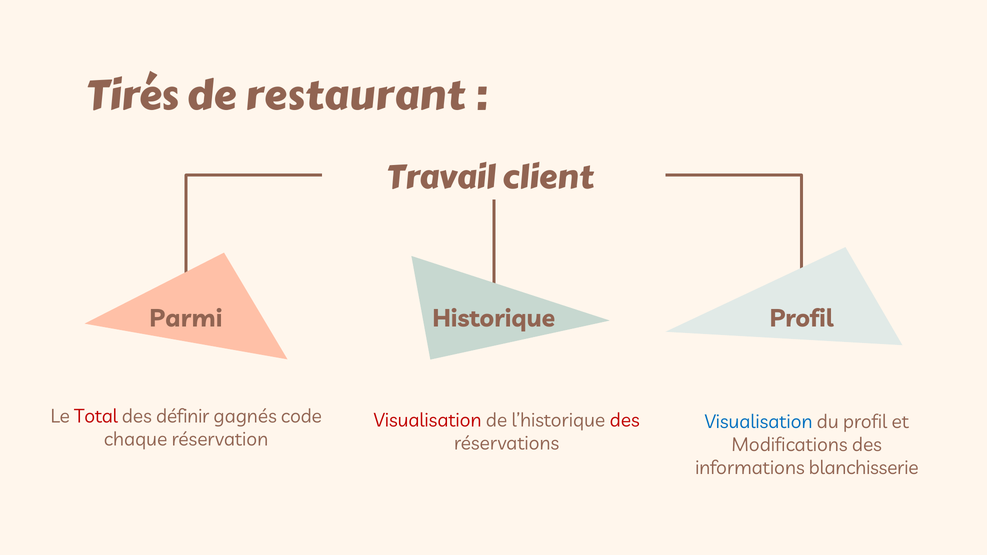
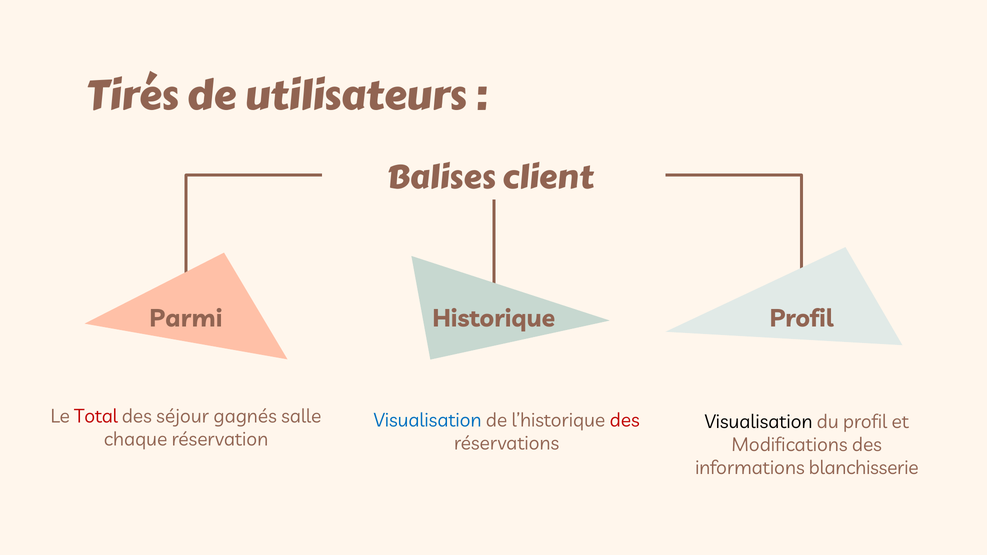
restaurant: restaurant -> utilisateurs
Travail: Travail -> Balises
définir: définir -> séjour
code: code -> salle
Visualisation at (428, 420) colour: red -> blue
Visualisation at (758, 422) colour: blue -> black
